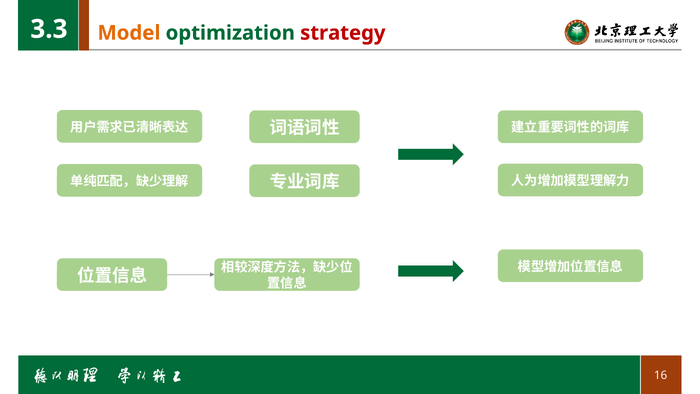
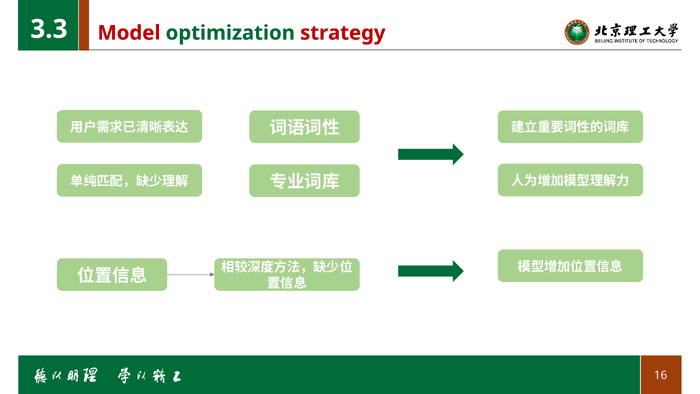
Model colour: orange -> red
